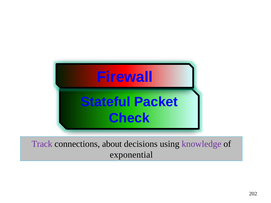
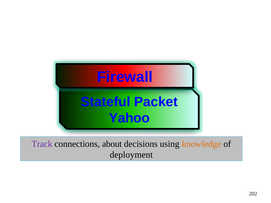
Check: Check -> Yahoo
knowledge colour: purple -> orange
exponential: exponential -> deployment
